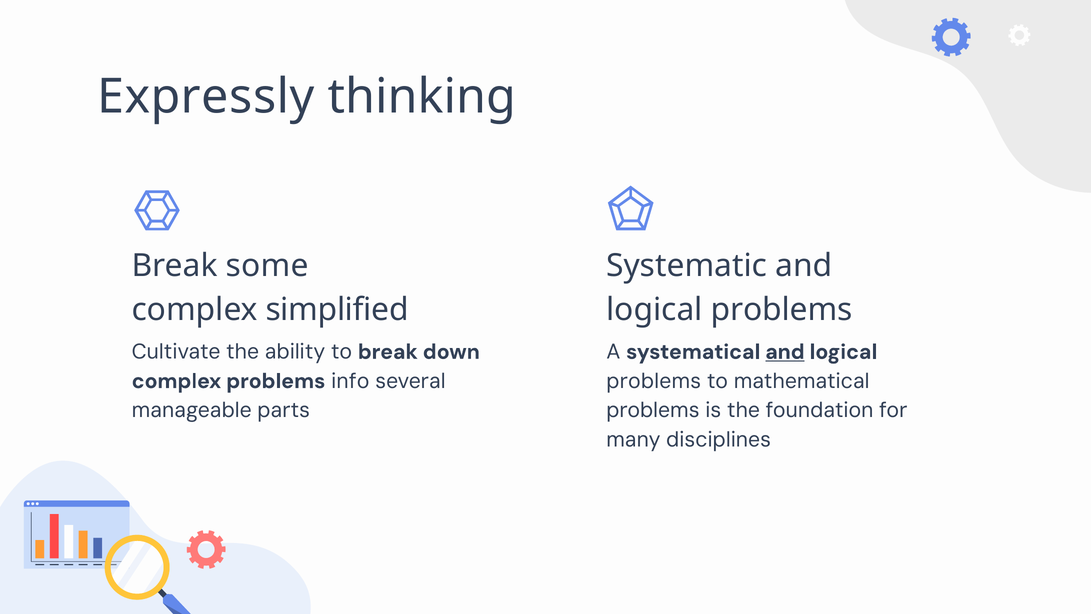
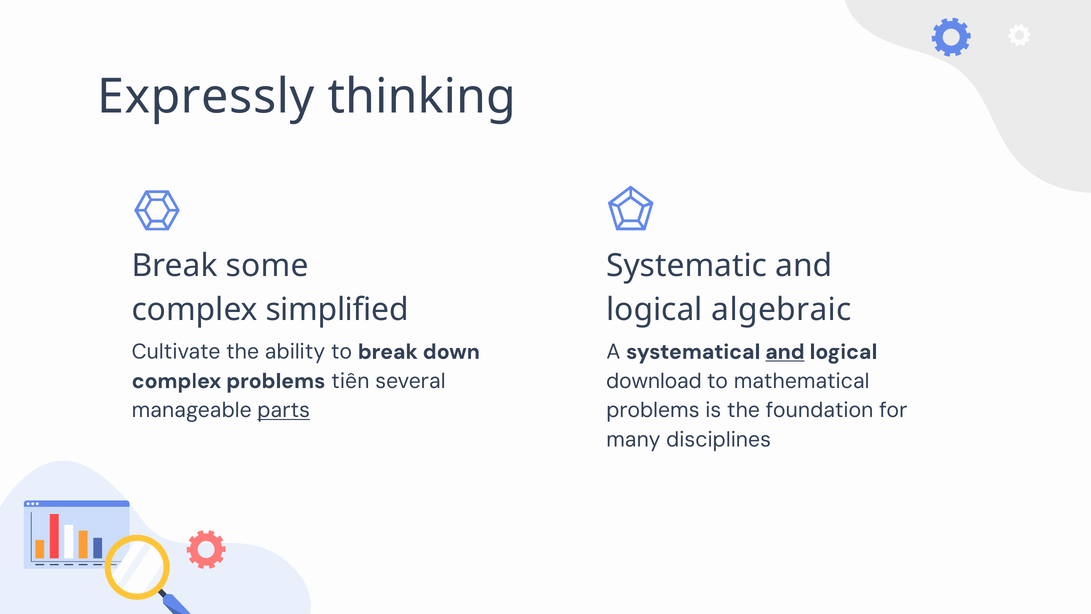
problems at (782, 310): problems -> algebraic
info: info -> tiến
problems at (654, 381): problems -> download
parts underline: none -> present
